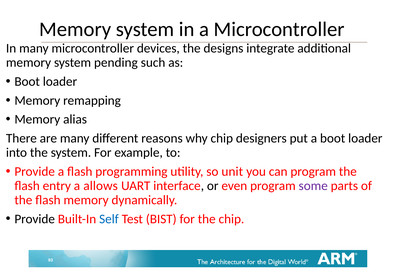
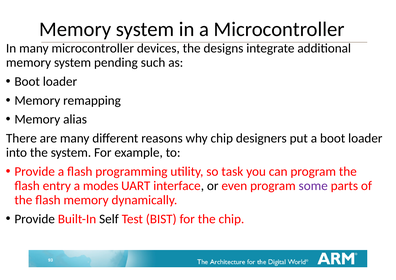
unit: unit -> task
allows: allows -> modes
Self colour: blue -> black
